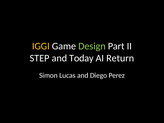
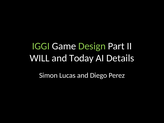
IGGI colour: yellow -> light green
STEP: STEP -> WILL
Return: Return -> Details
